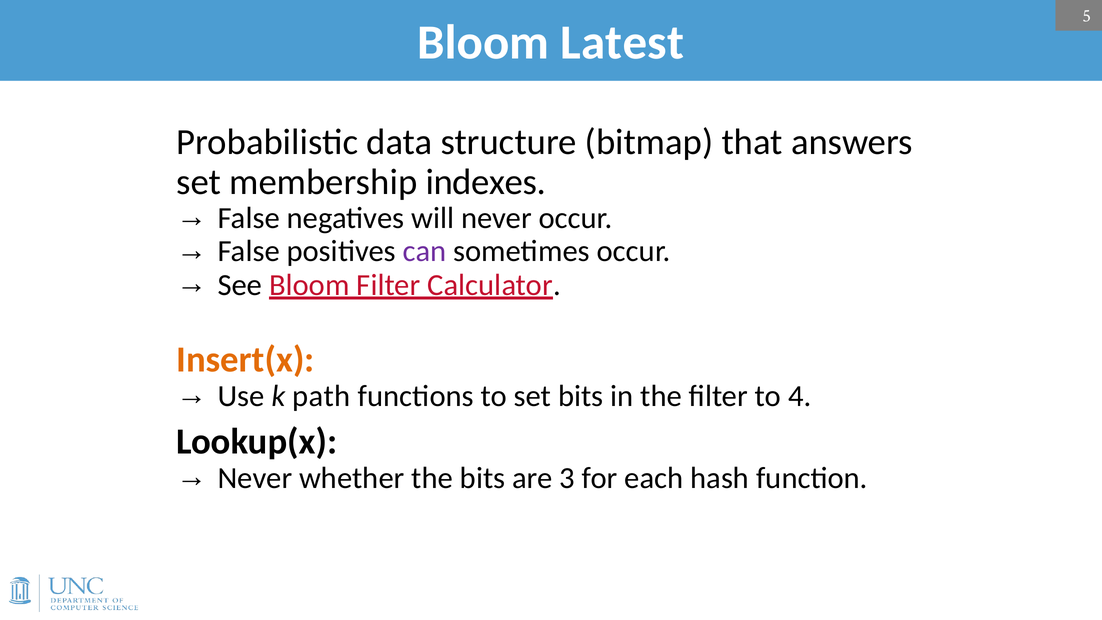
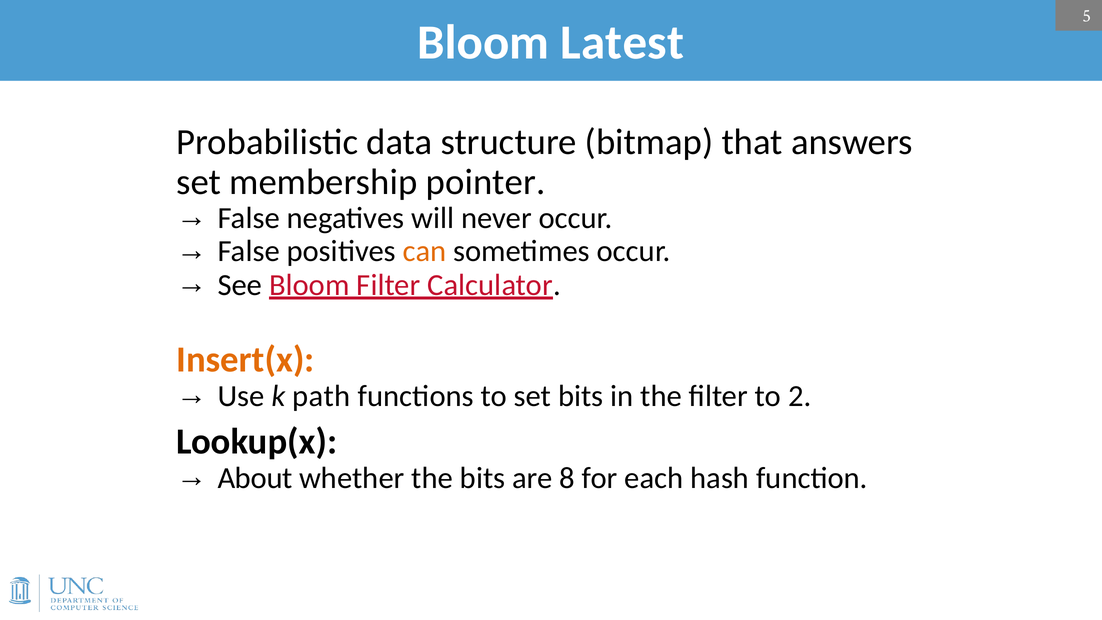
indexes: indexes -> pointer
can colour: purple -> orange
4: 4 -> 2
Never at (255, 478): Never -> About
3: 3 -> 8
